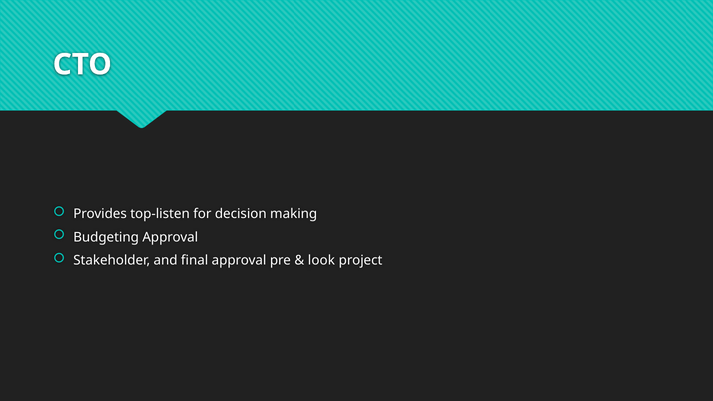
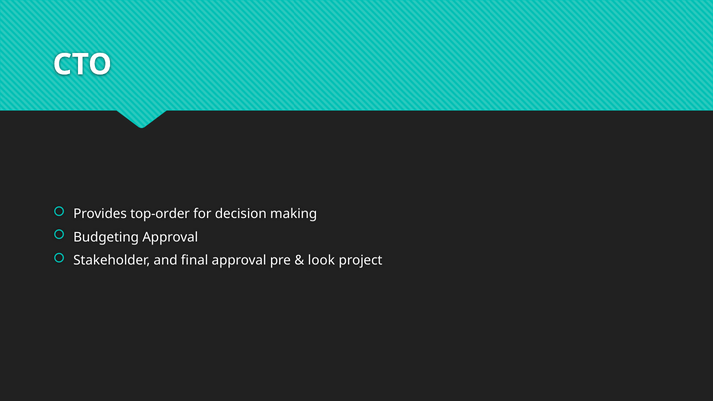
top-listen: top-listen -> top-order
